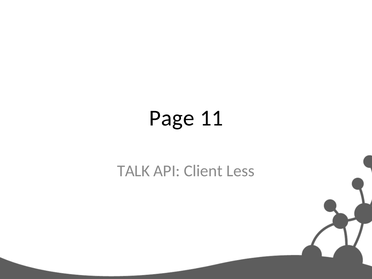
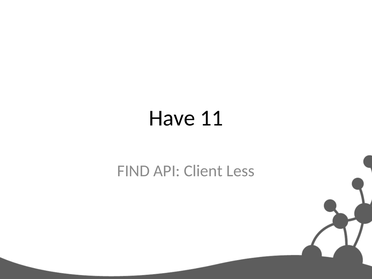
Page: Page -> Have
TALK: TALK -> FIND
